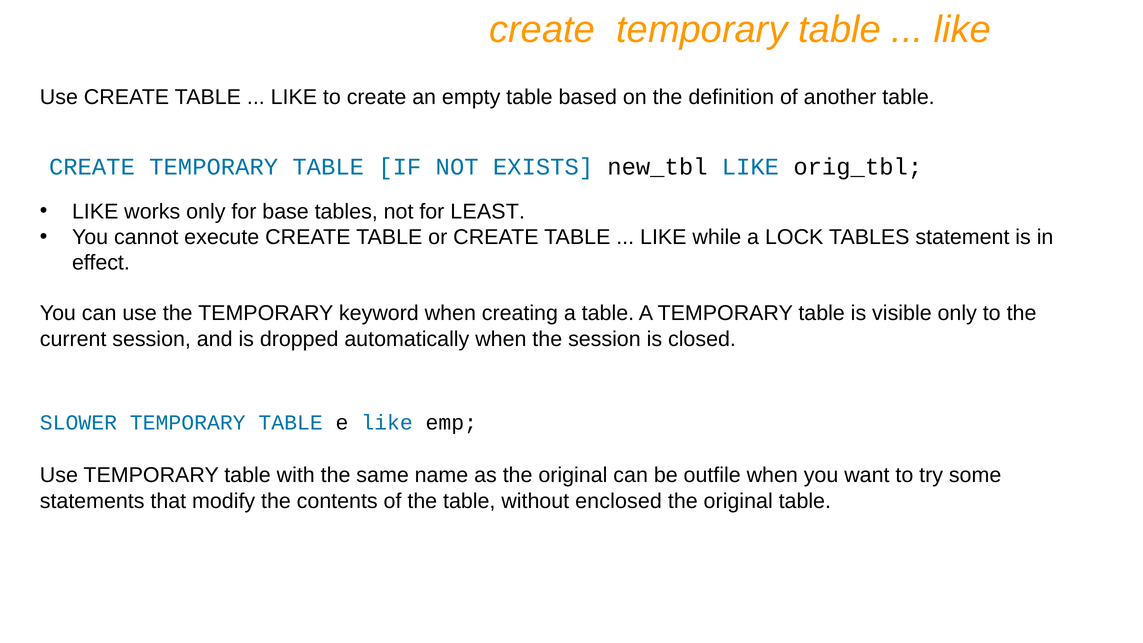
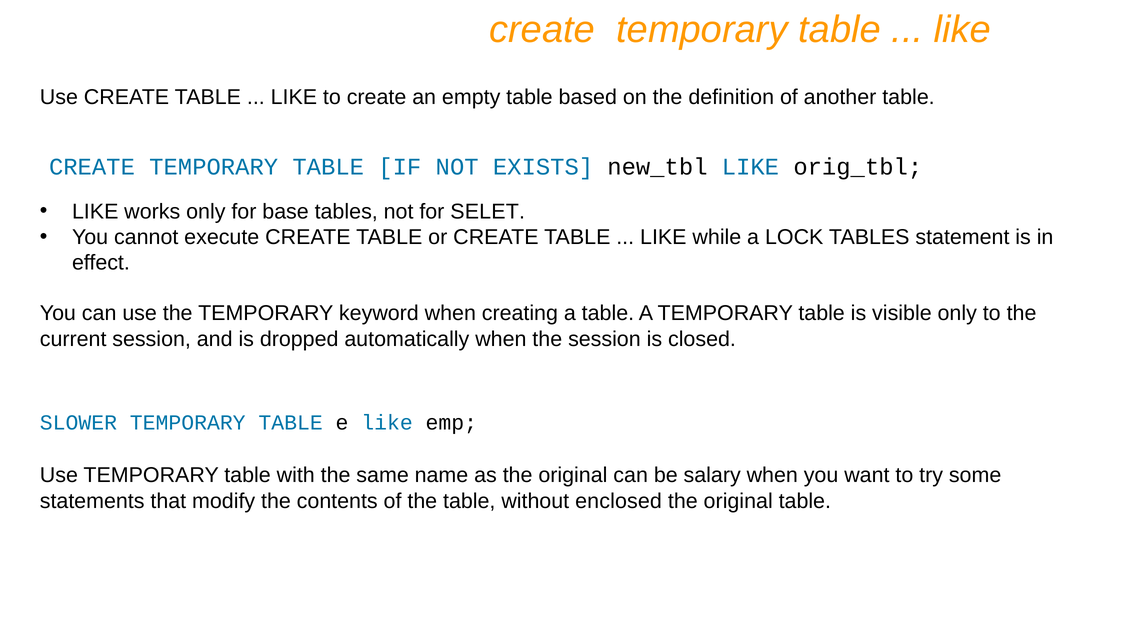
LEAST: LEAST -> SELET
outfile: outfile -> salary
